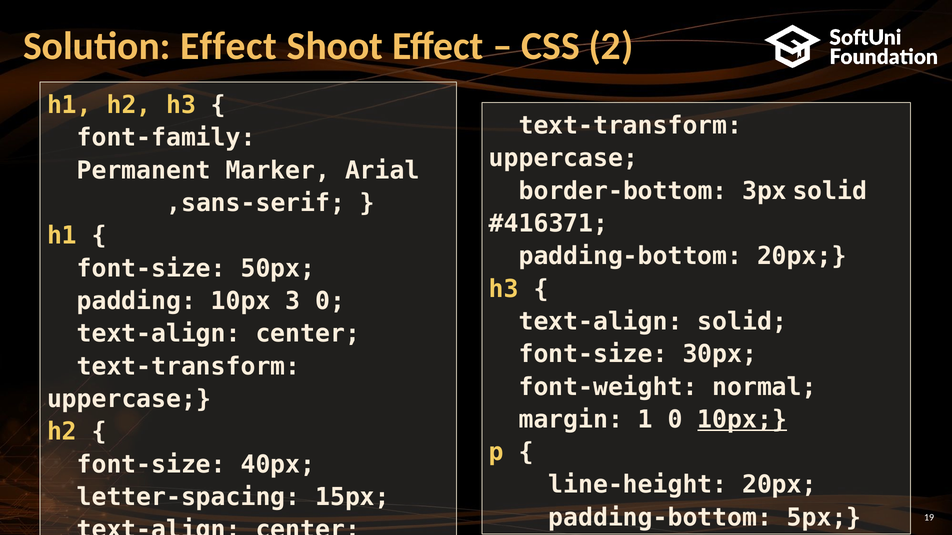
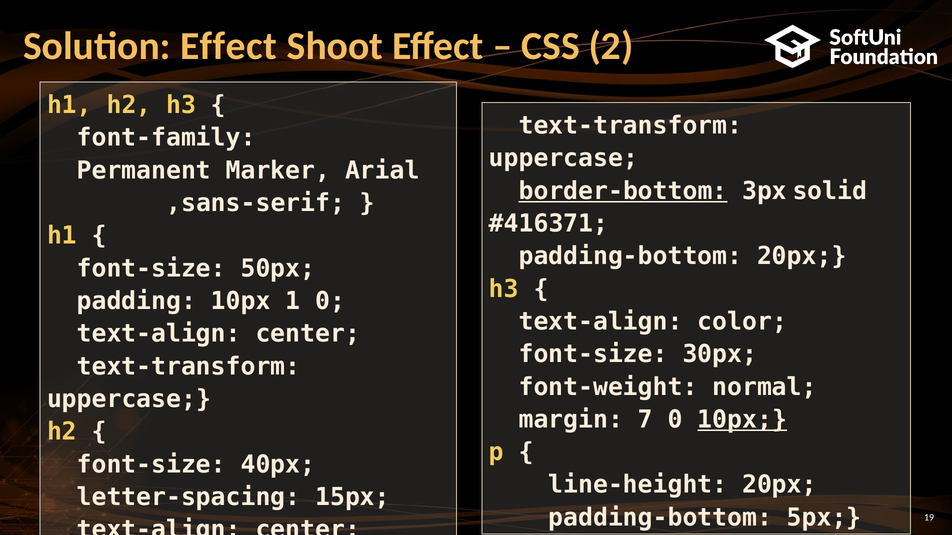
border-bottom underline: none -> present
3: 3 -> 1
text-align solid: solid -> color
1: 1 -> 7
